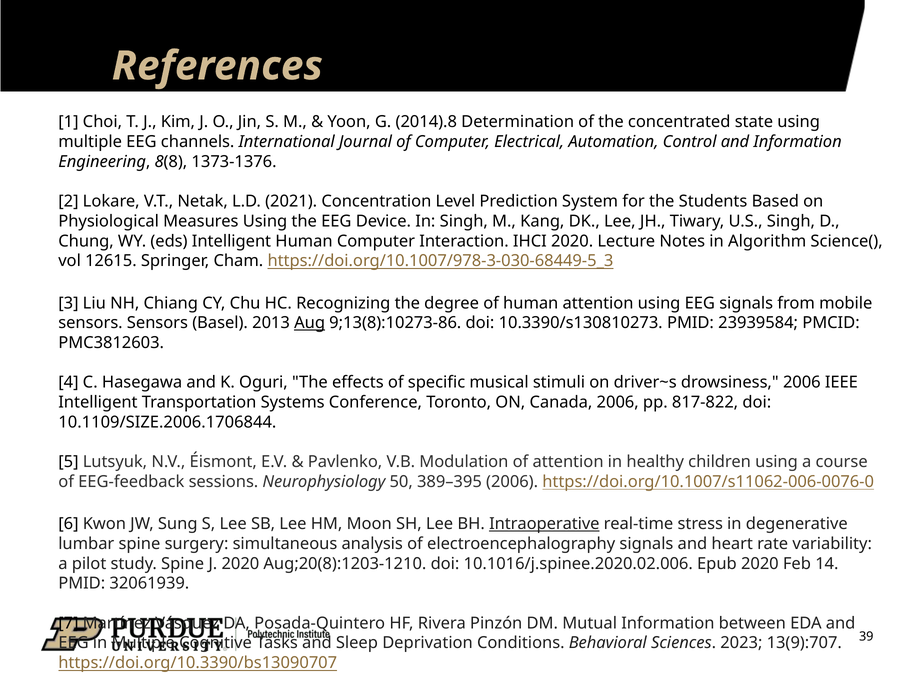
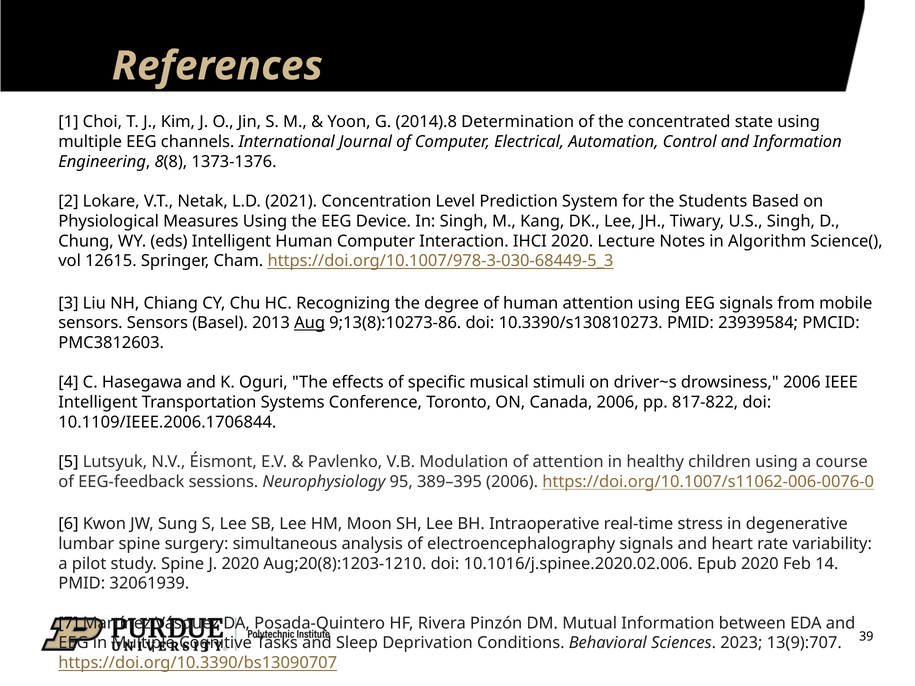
10.1109/SIZE.2006.1706844: 10.1109/SIZE.2006.1706844 -> 10.1109/IEEE.2006.1706844
50: 50 -> 95
Intraoperative underline: present -> none
